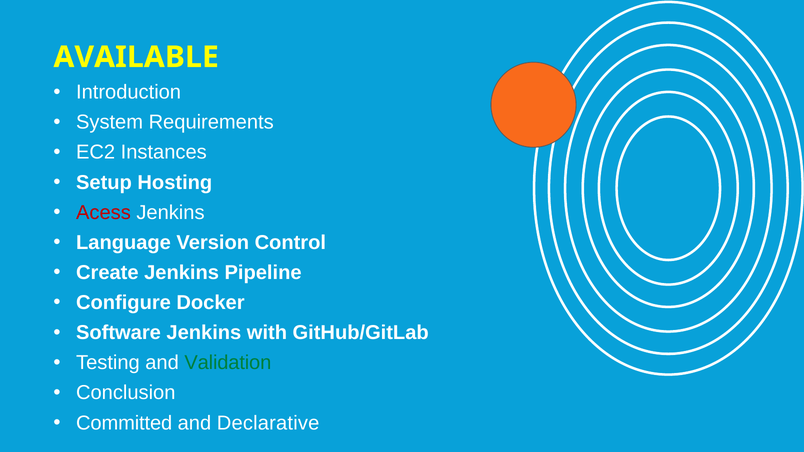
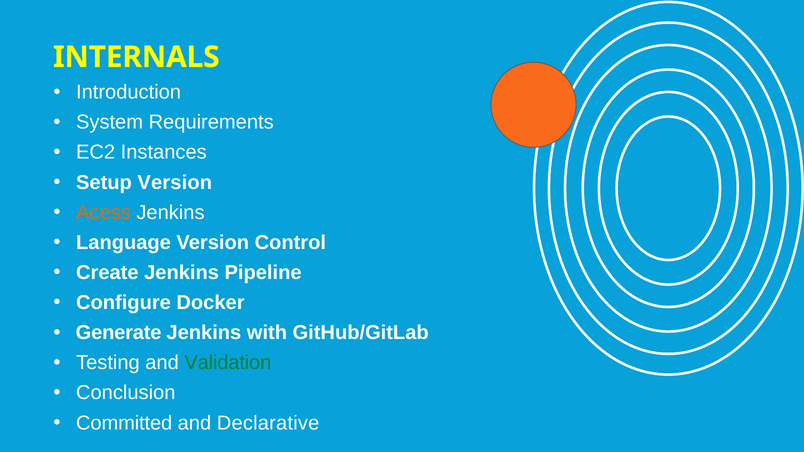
AVAILABLE: AVAILABLE -> INTERNALS
Setup Hosting: Hosting -> Version
Acess colour: red -> orange
Software: Software -> Generate
